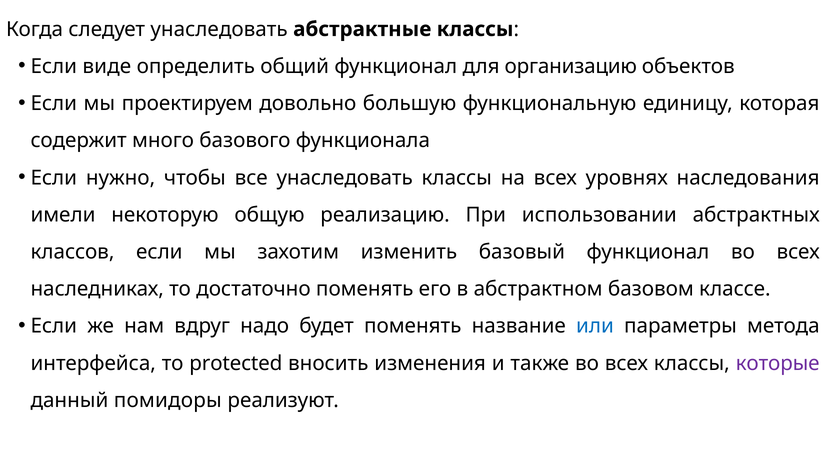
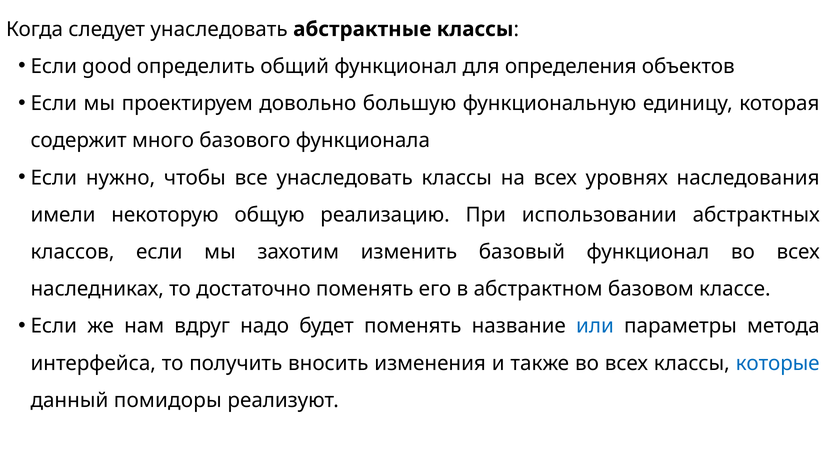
виде: виде -> good
организацию: организацию -> определения
protected: protected -> получить
которые colour: purple -> blue
